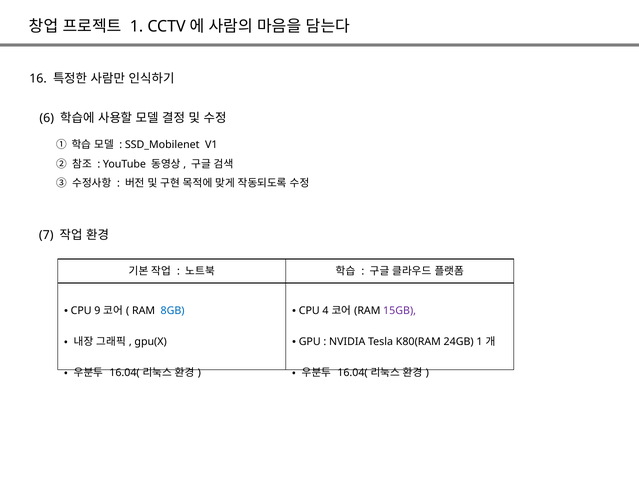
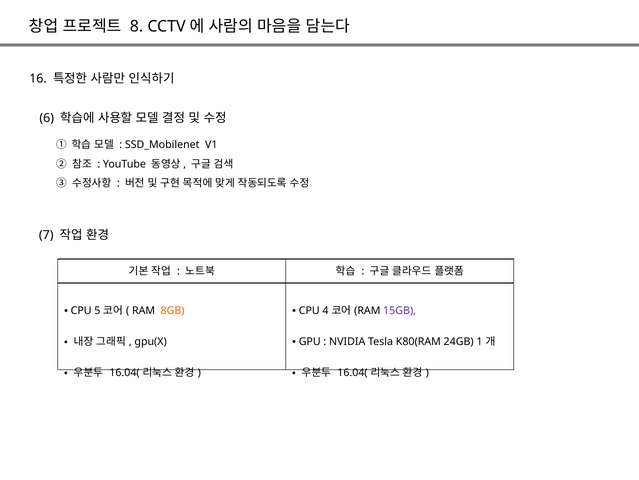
1 at (137, 27): 1 -> 8
9: 9 -> 5
8GB colour: blue -> orange
